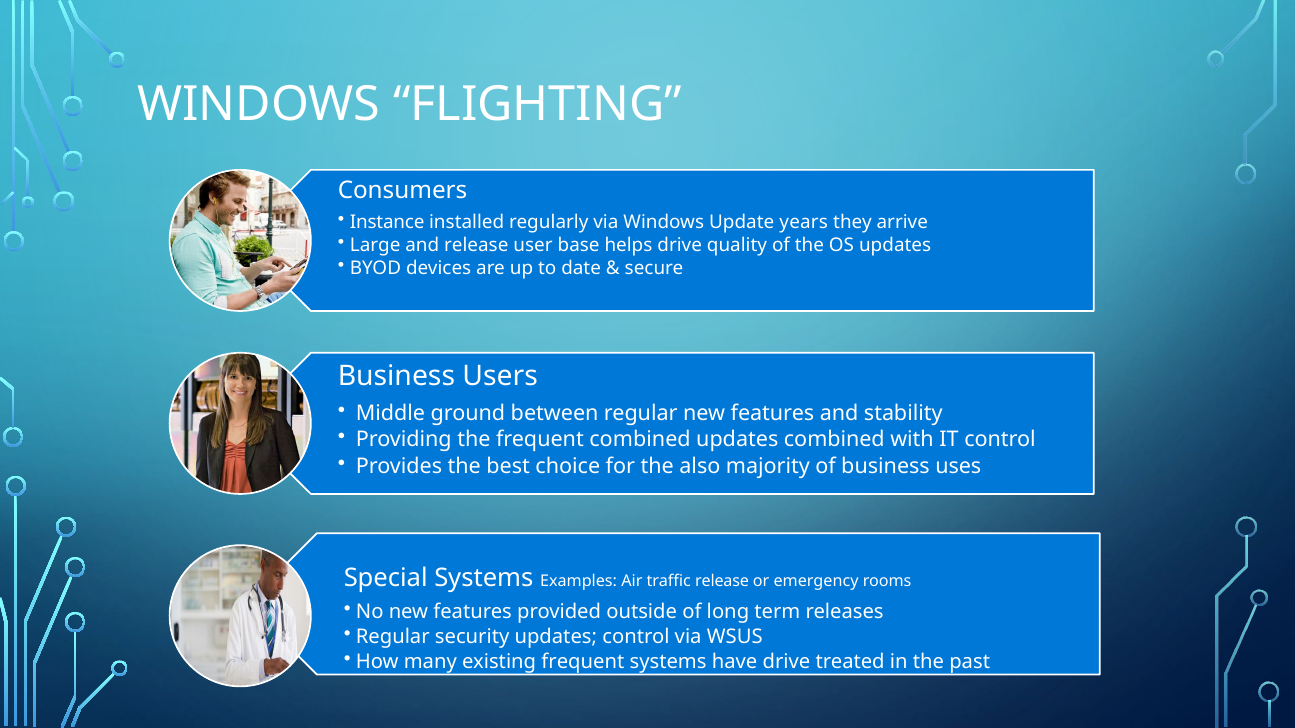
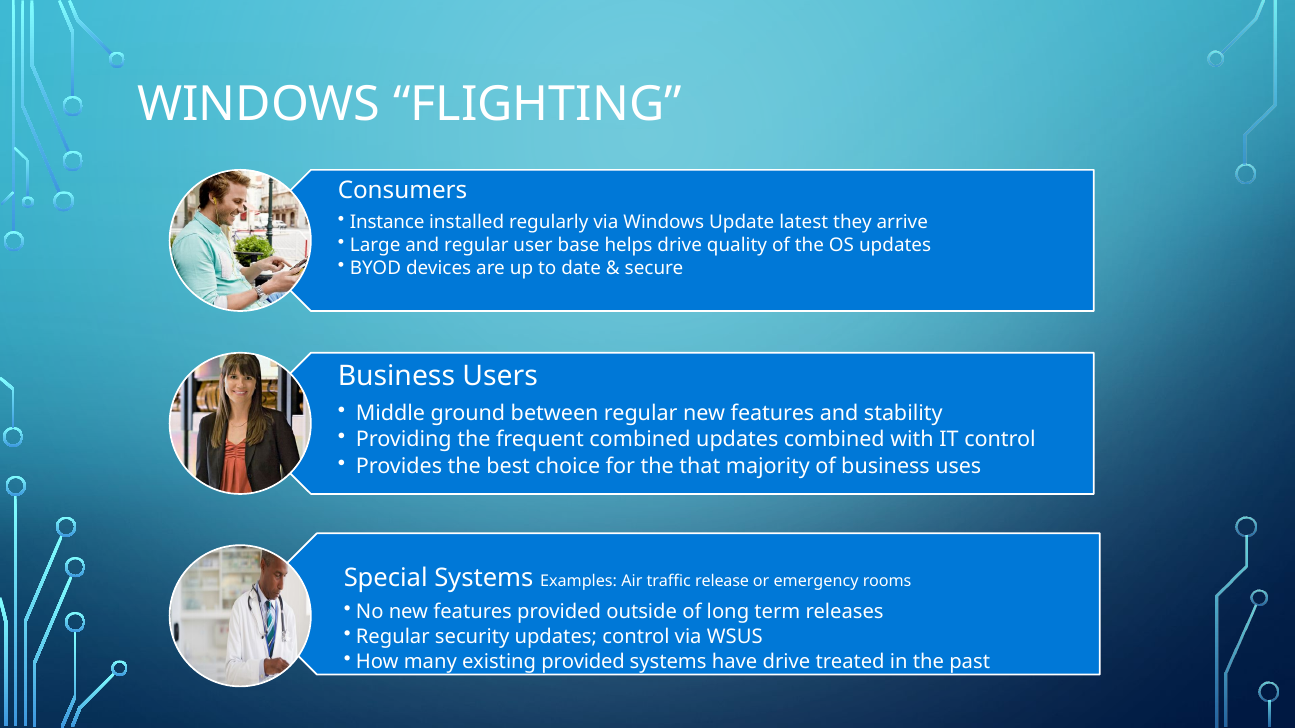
years: years -> latest
and release: release -> regular
also: also -> that
existing frequent: frequent -> provided
